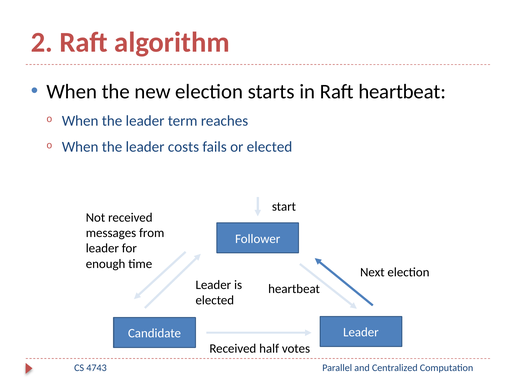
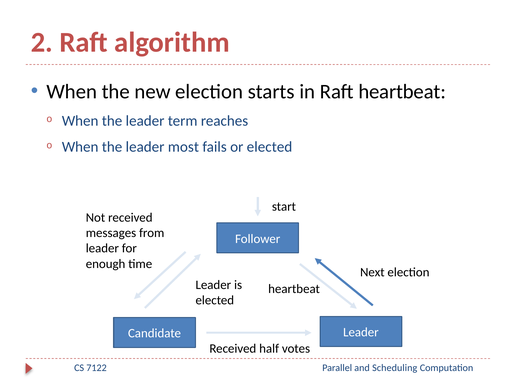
costs: costs -> most
4743: 4743 -> 7122
Centralized: Centralized -> Scheduling
